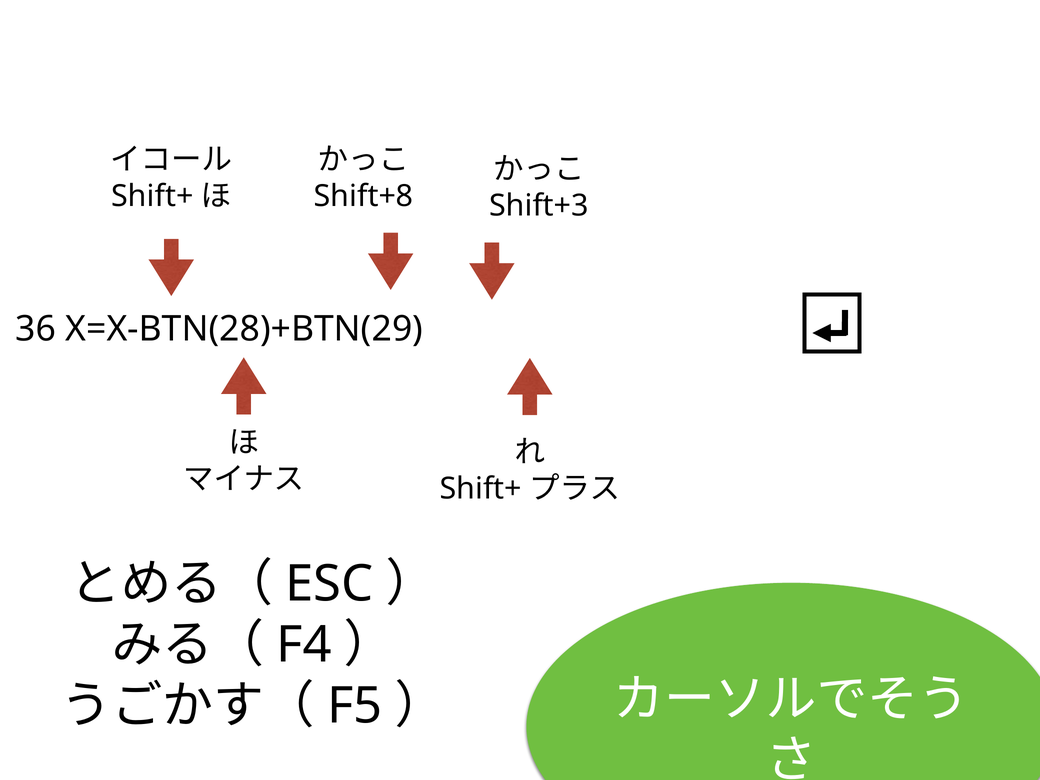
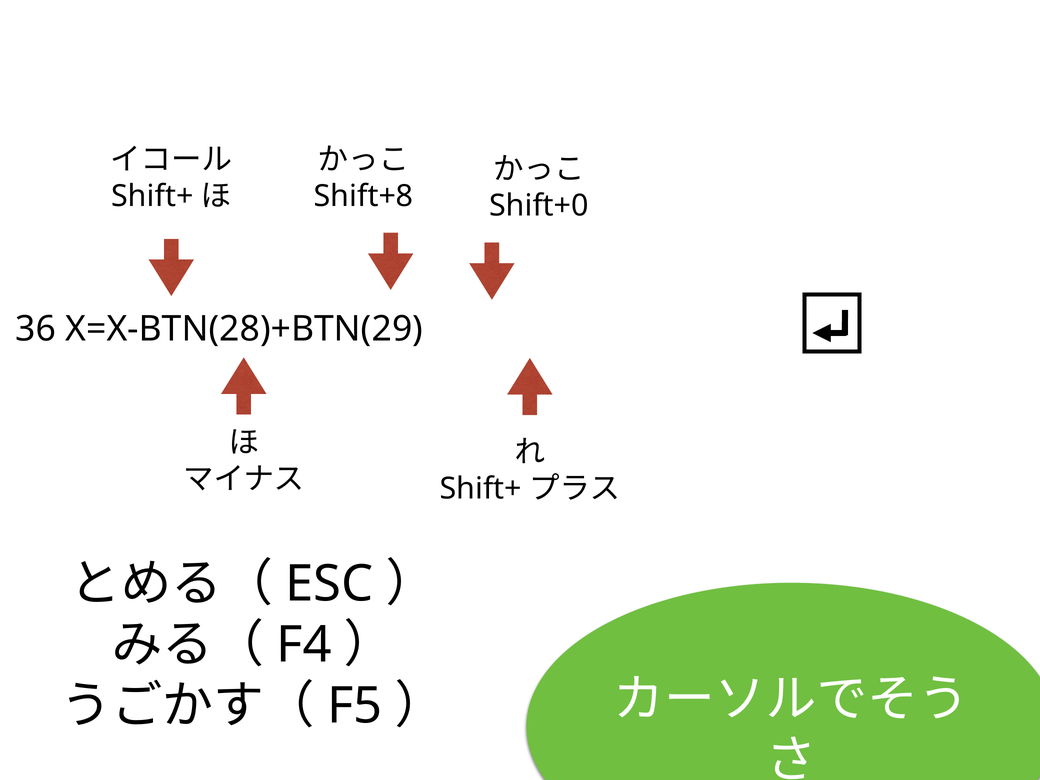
Shift+3: Shift+3 -> Shift+0
